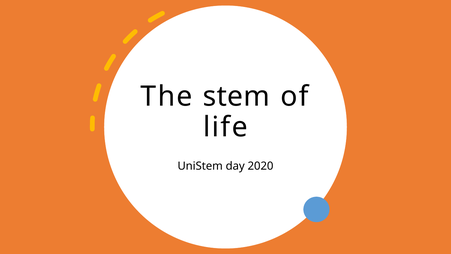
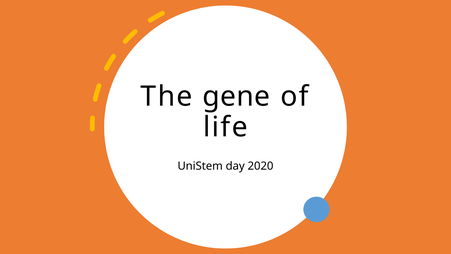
stem: stem -> gene
